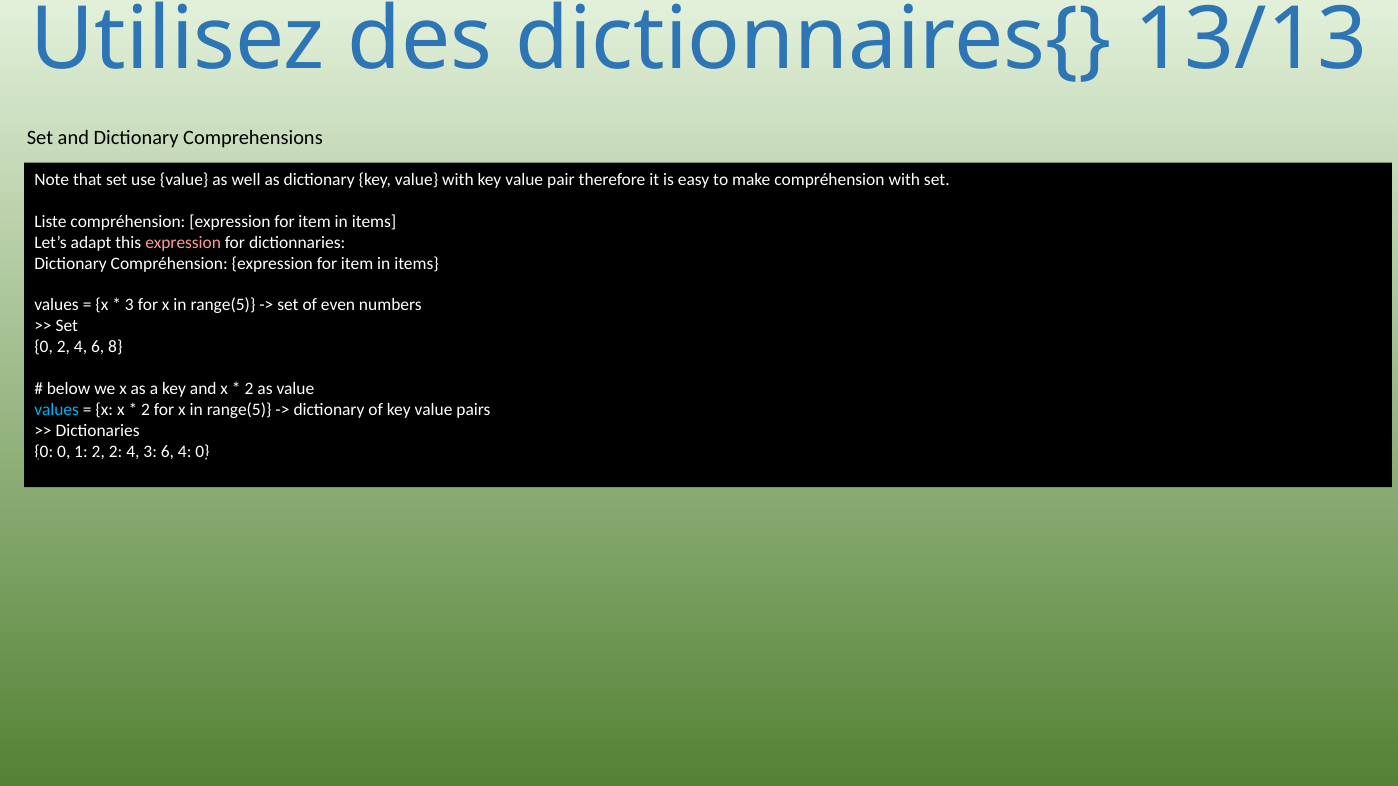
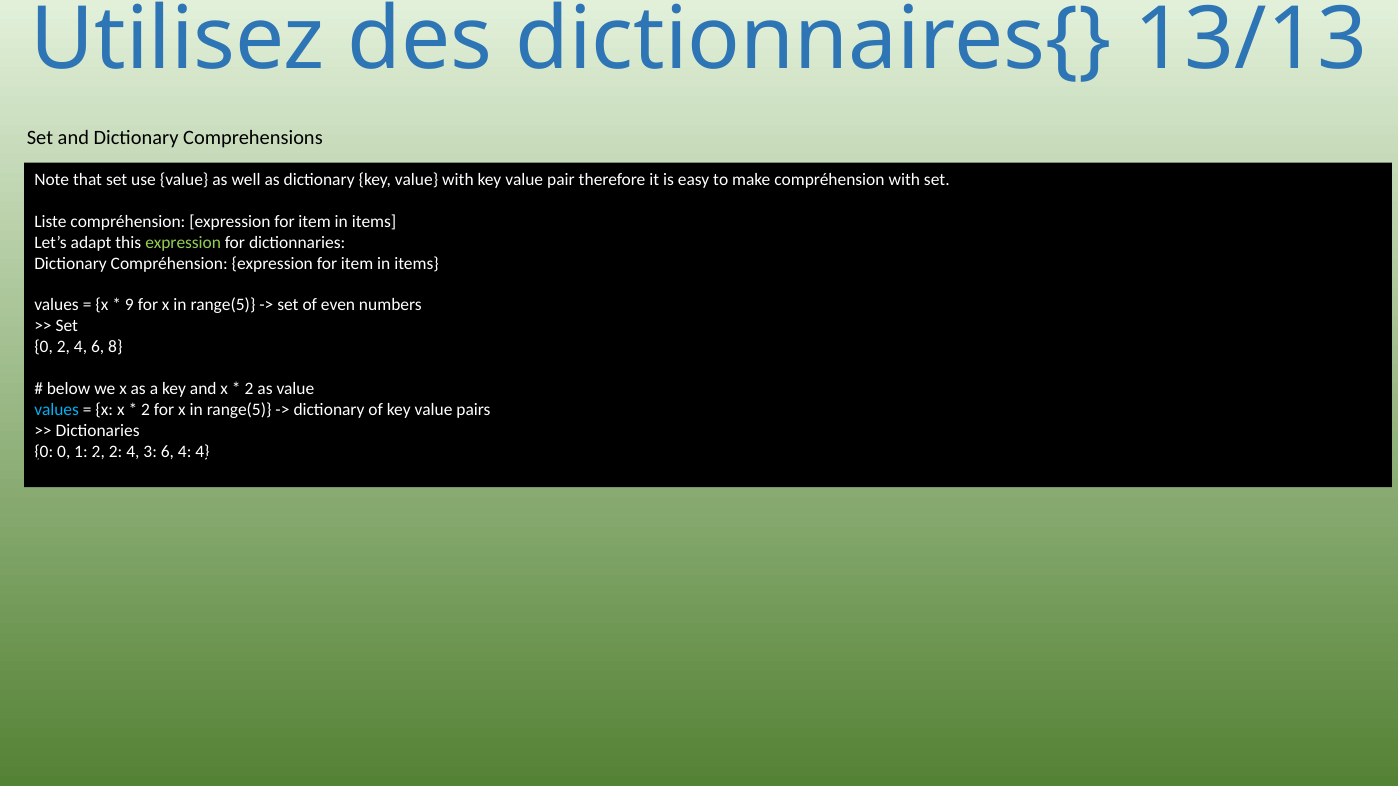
expression at (183, 242) colour: pink -> light green
3 at (129, 305): 3 -> 9
0 at (202, 452): 0 -> 4
